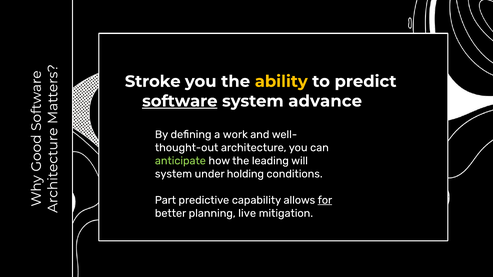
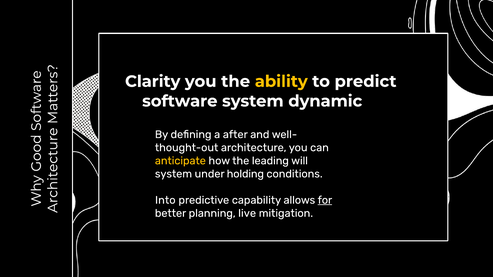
Stroke: Stroke -> Clarity
software underline: present -> none
advance: advance -> dynamic
work: work -> after
anticipate colour: light green -> yellow
Part: Part -> Into
